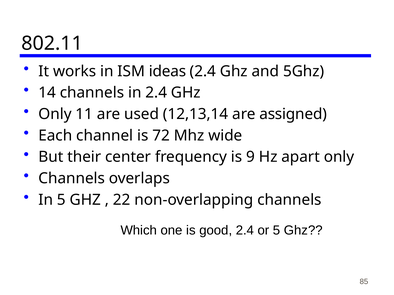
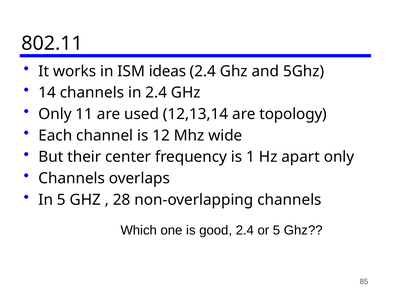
assigned: assigned -> topology
72: 72 -> 12
9: 9 -> 1
22: 22 -> 28
